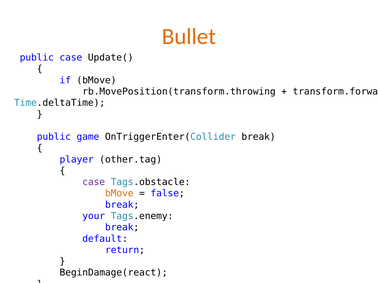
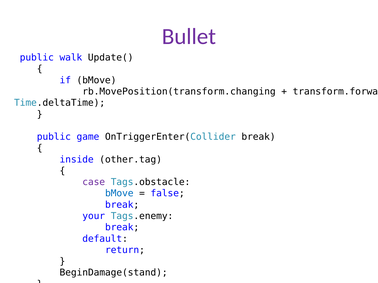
Bullet colour: orange -> purple
public case: case -> walk
rb.MovePosition(transform.throwing: rb.MovePosition(transform.throwing -> rb.MovePosition(transform.changing
player: player -> inside
bMove at (119, 194) colour: orange -> blue
BeginDamage(react: BeginDamage(react -> BeginDamage(stand
